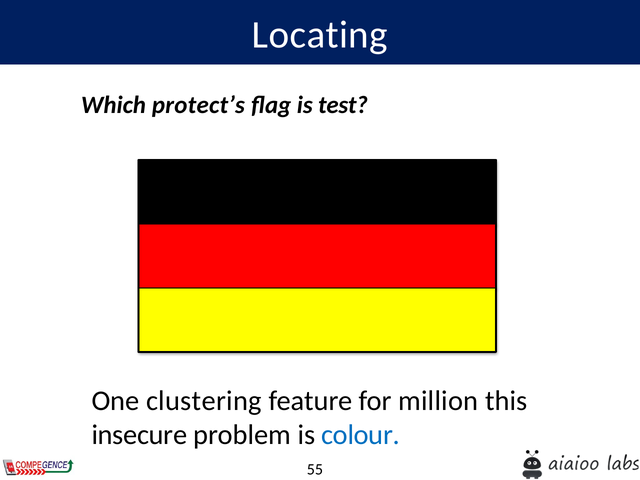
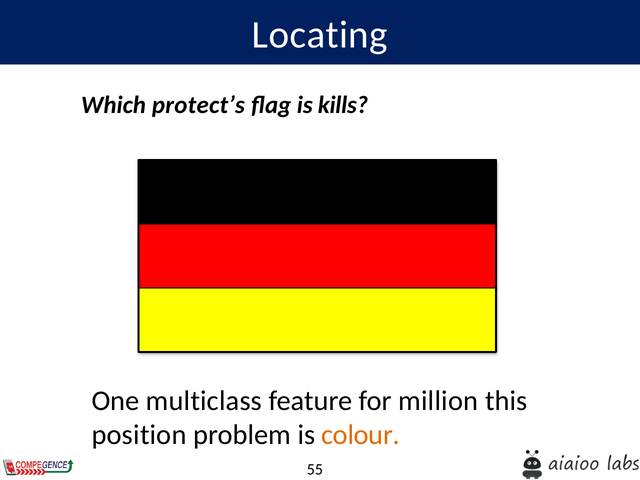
test: test -> kills
clustering: clustering -> multiclass
insecure: insecure -> position
colour colour: blue -> orange
